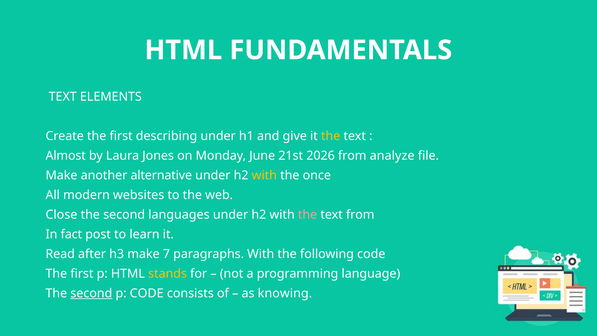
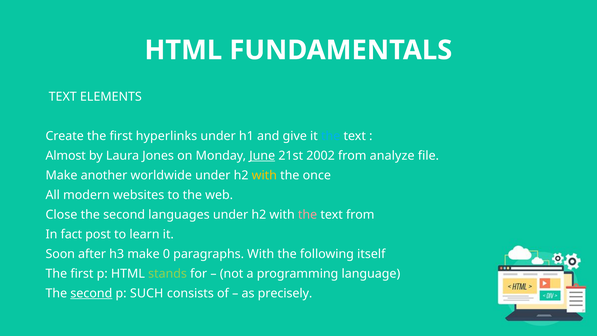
describing: describing -> hyperlinks
the at (331, 136) colour: yellow -> light blue
June underline: none -> present
2026: 2026 -> 2002
alternative: alternative -> worldwide
Read: Read -> Soon
7: 7 -> 0
following code: code -> itself
stands colour: yellow -> light green
p CODE: CODE -> SUCH
knowing: knowing -> precisely
